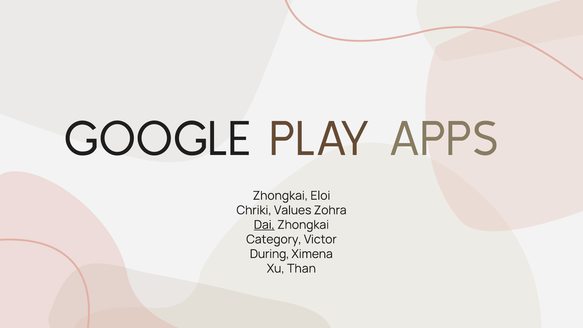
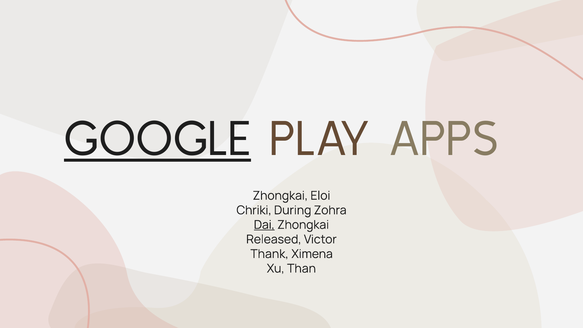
GOOGLE underline: none -> present
Values: Values -> During
Category: Category -> Released
During: During -> Thank
